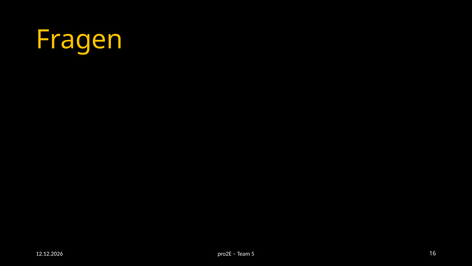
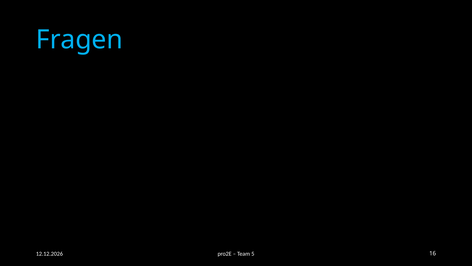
Fragen colour: yellow -> light blue
